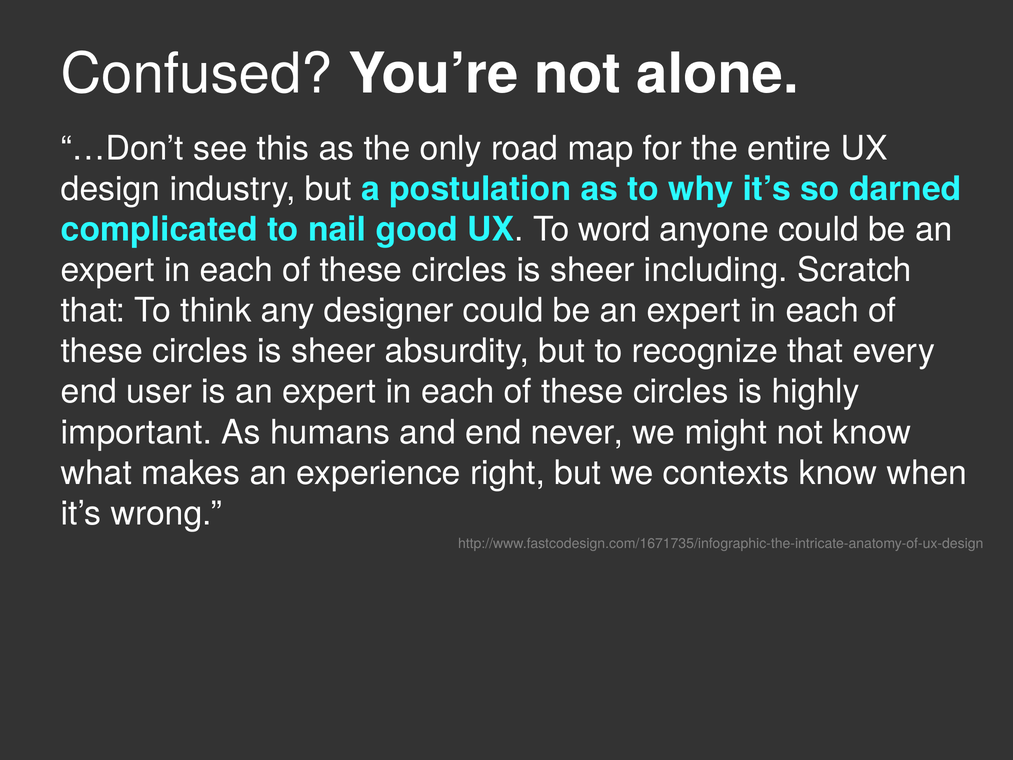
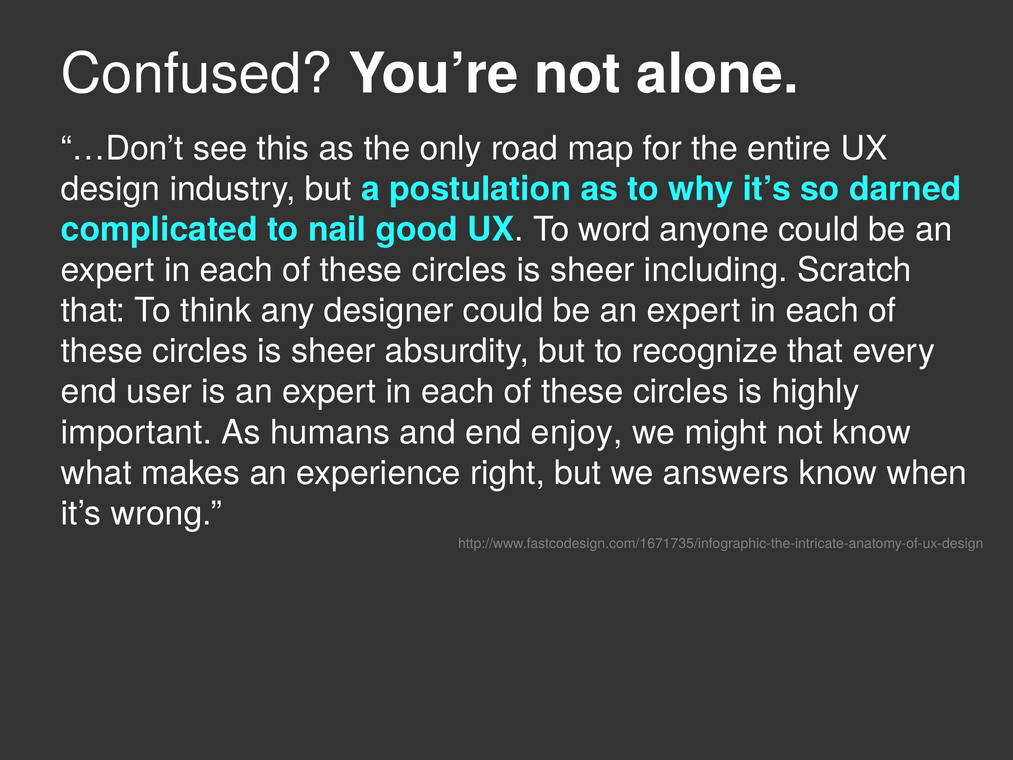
never: never -> enjoy
contexts: contexts -> answers
